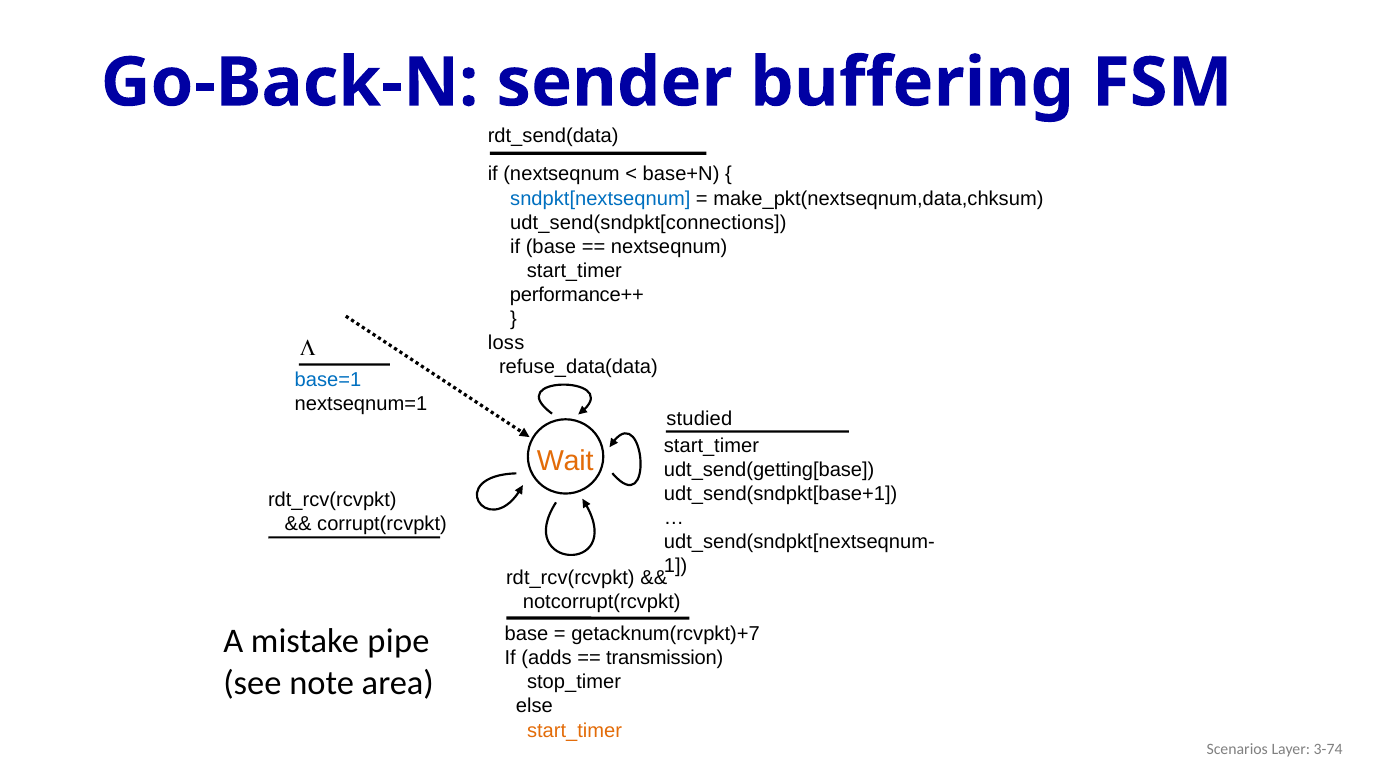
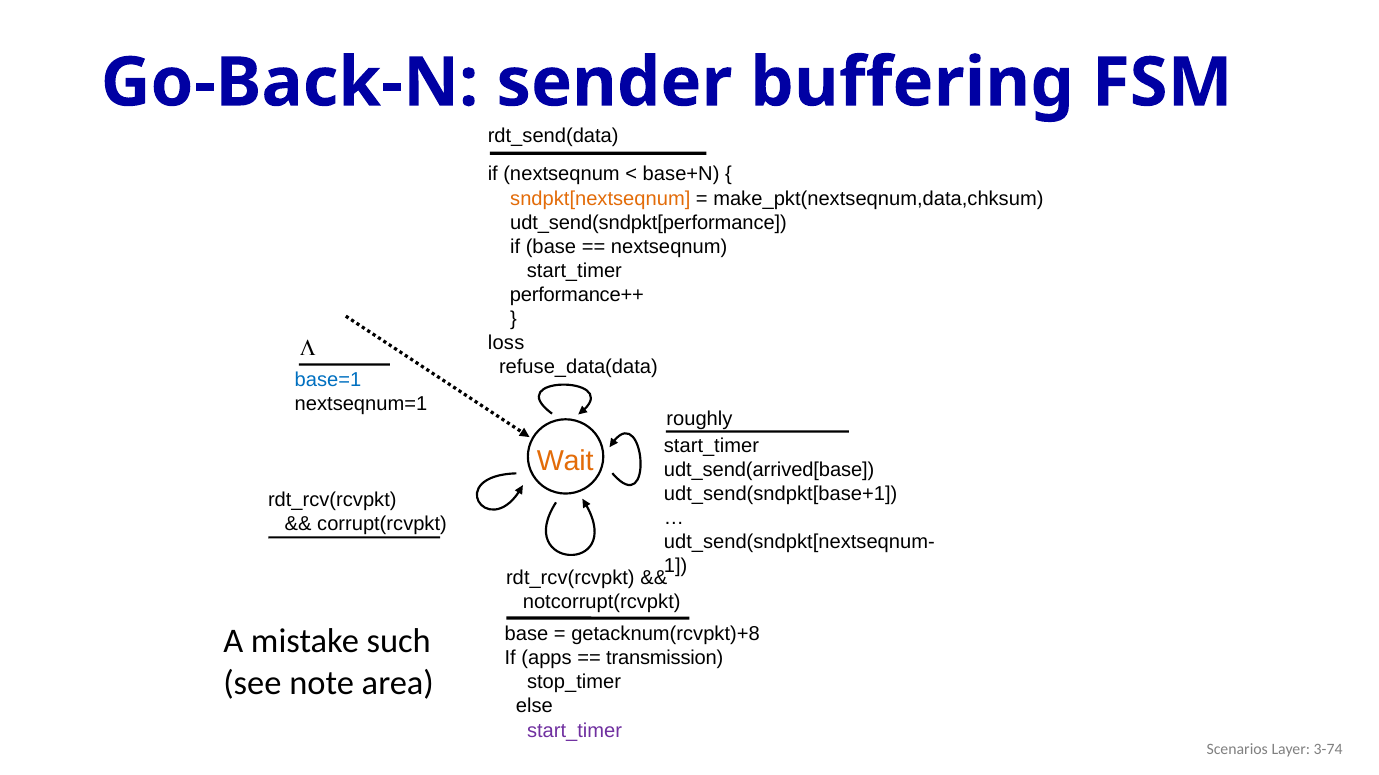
sndpkt[nextseqnum colour: blue -> orange
udt_send(sndpkt[connections: udt_send(sndpkt[connections -> udt_send(sndpkt[performance
studied: studied -> roughly
udt_send(getting[base: udt_send(getting[base -> udt_send(arrived[base
getacknum(rcvpkt)+7: getacknum(rcvpkt)+7 -> getacknum(rcvpkt)+8
pipe: pipe -> such
adds: adds -> apps
start_timer at (575, 731) colour: orange -> purple
